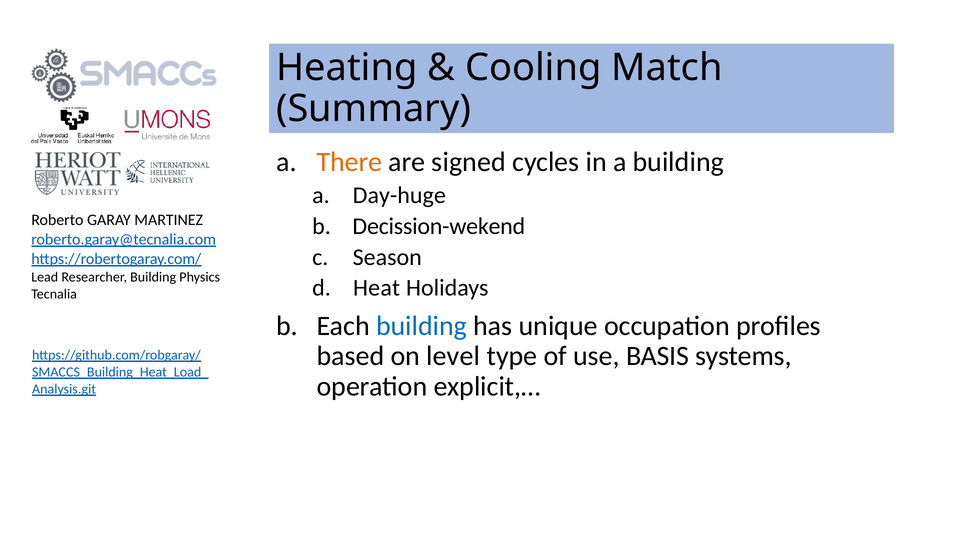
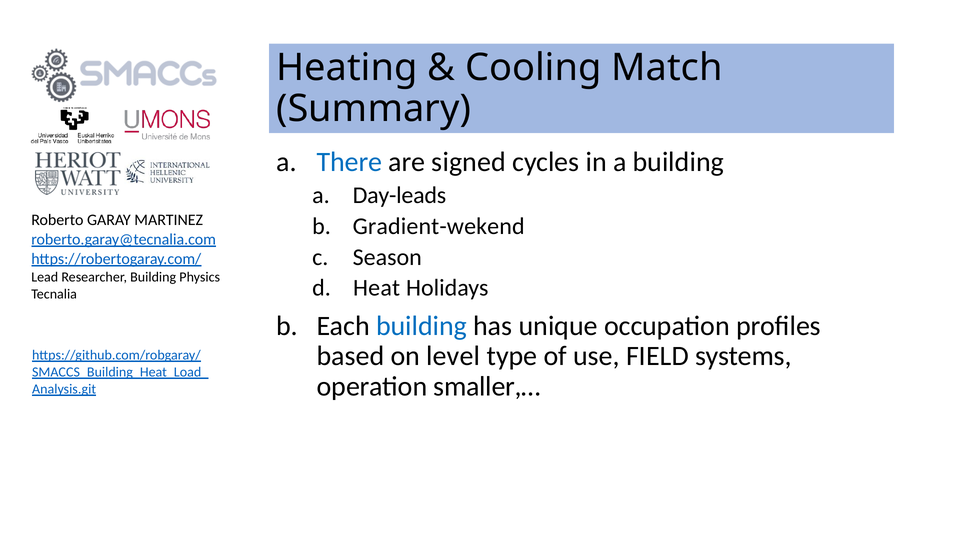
There colour: orange -> blue
Day-huge: Day-huge -> Day-leads
Decission-wekend: Decission-wekend -> Gradient-wekend
BASIS: BASIS -> FIELD
explicit,…: explicit,… -> smaller,…
